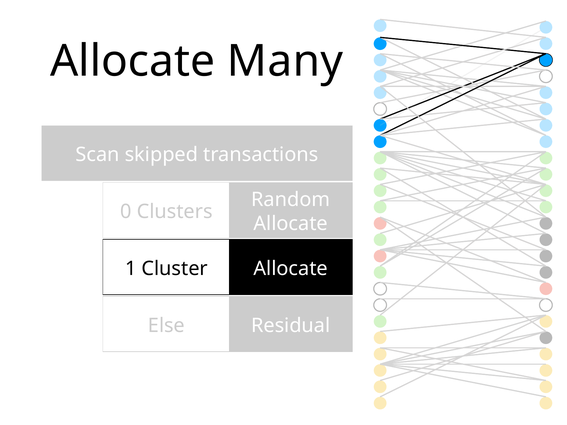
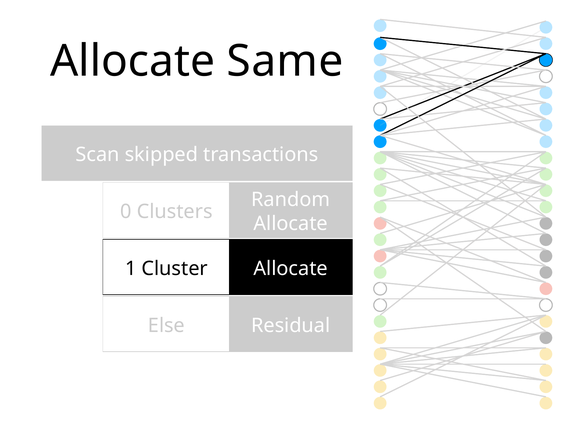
Many: Many -> Same
